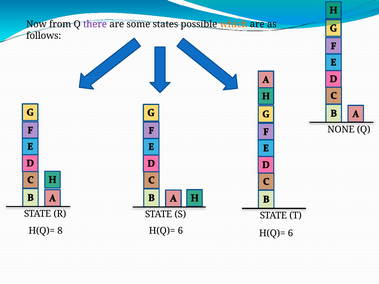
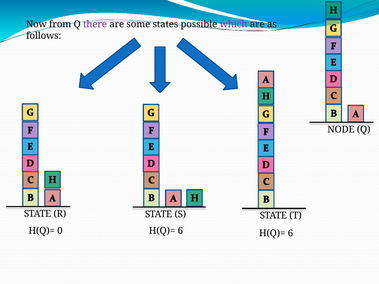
which colour: orange -> purple
NONE: NONE -> NODE
8: 8 -> 0
